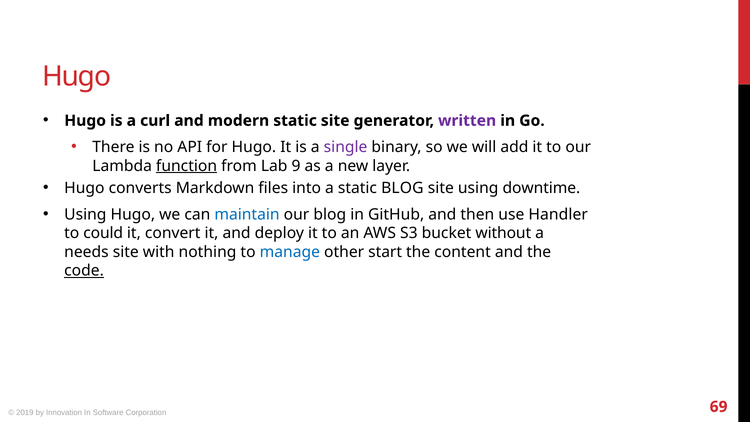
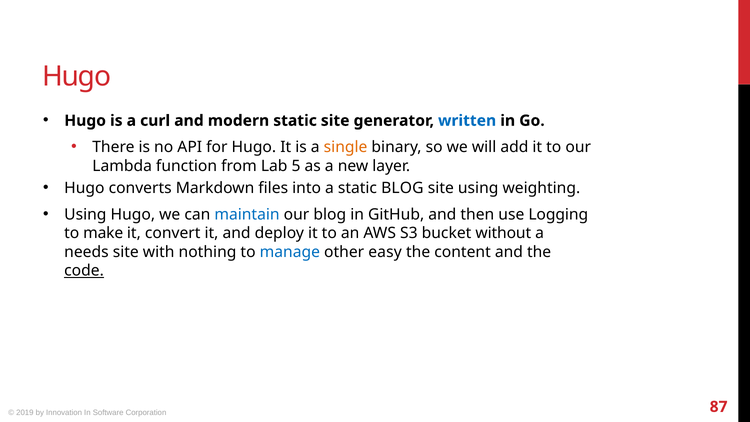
written colour: purple -> blue
single colour: purple -> orange
function underline: present -> none
9: 9 -> 5
downtime: downtime -> weighting
Handler: Handler -> Logging
could: could -> make
start: start -> easy
69: 69 -> 87
